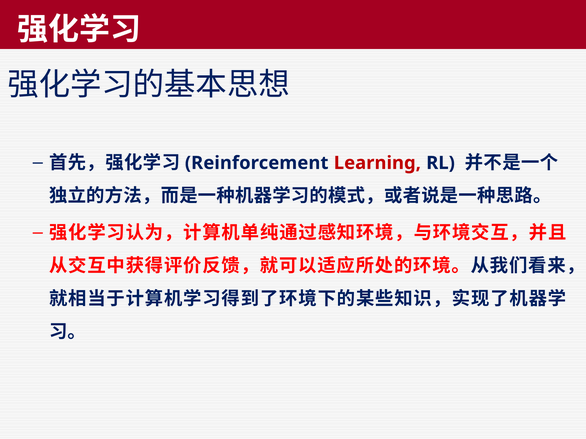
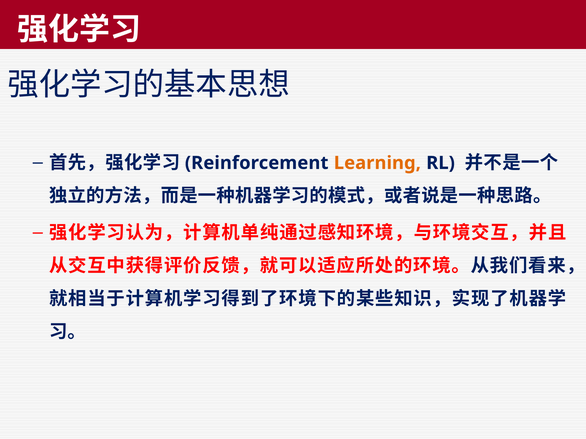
Learning colour: red -> orange
